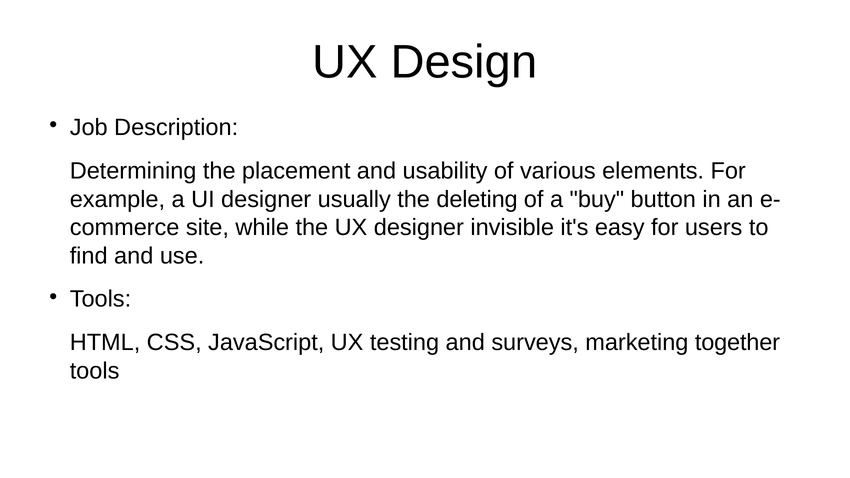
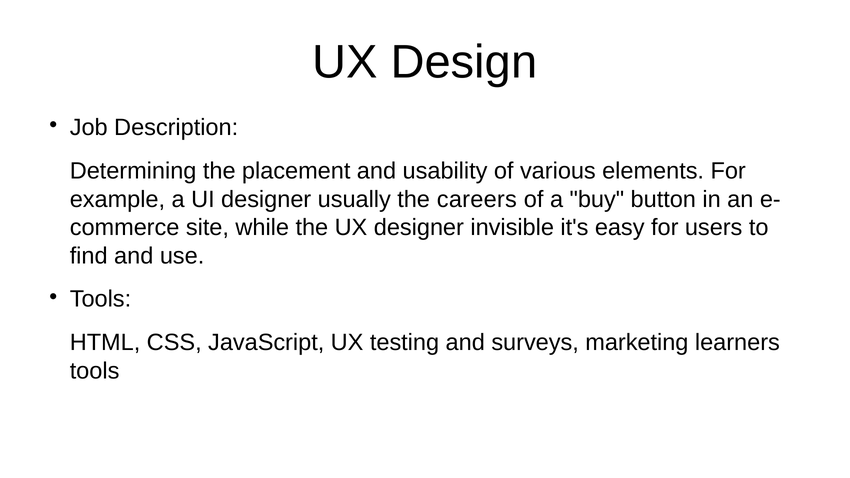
deleting: deleting -> careers
together: together -> learners
